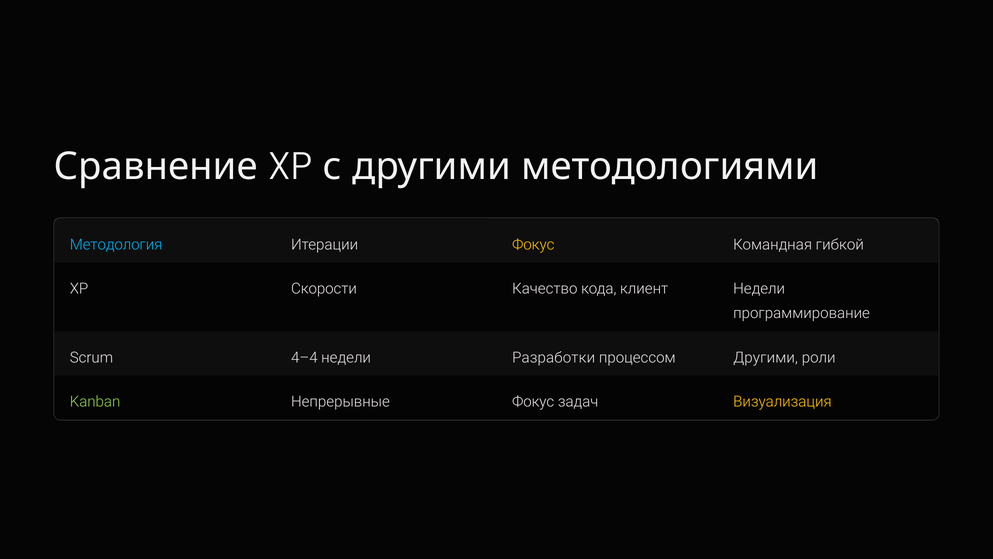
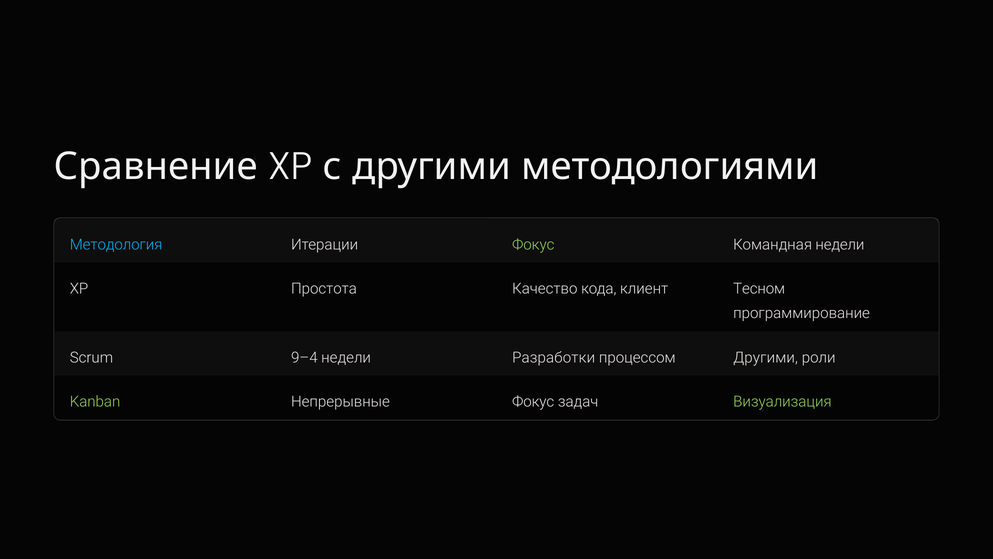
Фокус at (533, 244) colour: yellow -> light green
Командная гибкой: гибкой -> недели
Скорости: Скорости -> Простота
клиент Недели: Недели -> Тесном
4–4: 4–4 -> 9–4
Визуализация colour: yellow -> light green
